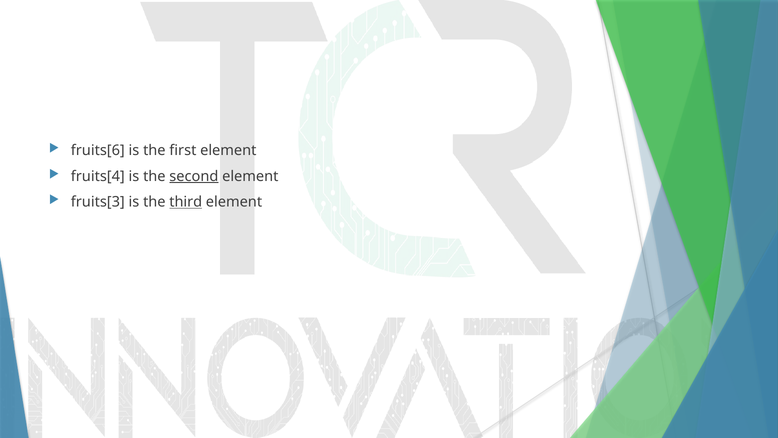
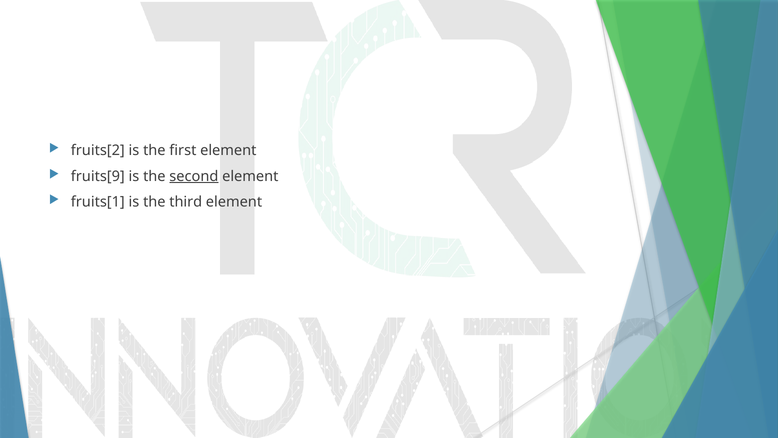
fruits[6: fruits[6 -> fruits[2
fruits[4: fruits[4 -> fruits[9
fruits[3: fruits[3 -> fruits[1
third underline: present -> none
